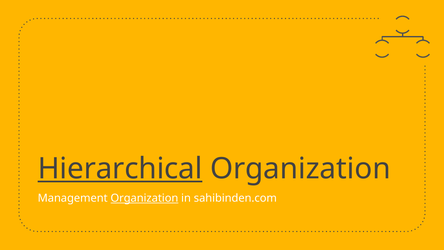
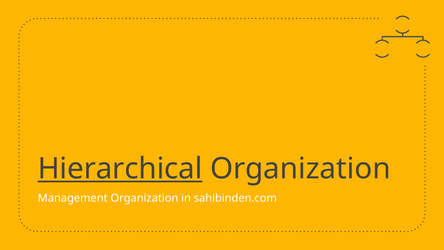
Organization at (144, 198) underline: present -> none
